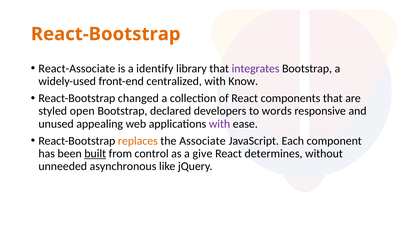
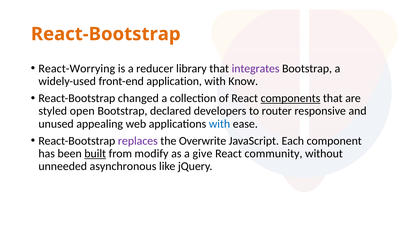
React-Associate: React-Associate -> React-Worrying
identify: identify -> reducer
centralized: centralized -> application
components underline: none -> present
words: words -> router
with at (220, 124) colour: purple -> blue
replaces colour: orange -> purple
Associate: Associate -> Overwrite
control: control -> modify
determines: determines -> community
